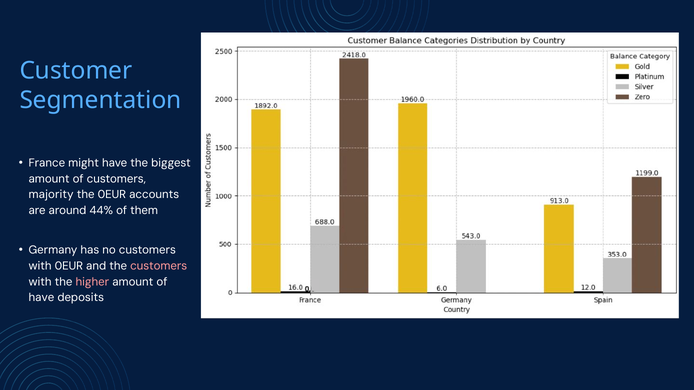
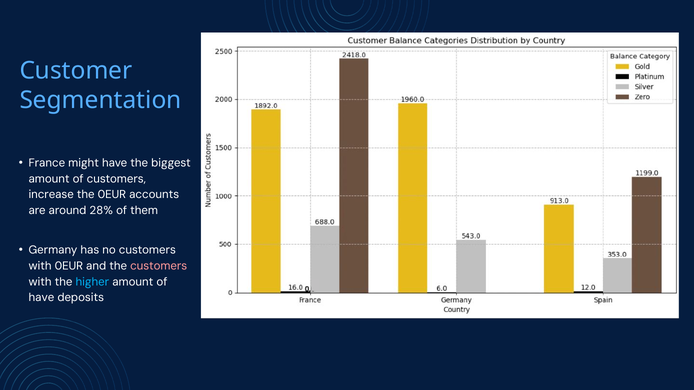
majority: majority -> increase
44%: 44% -> 28%
higher colour: pink -> light blue
